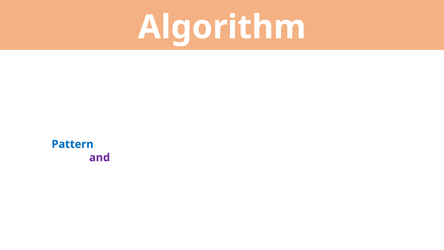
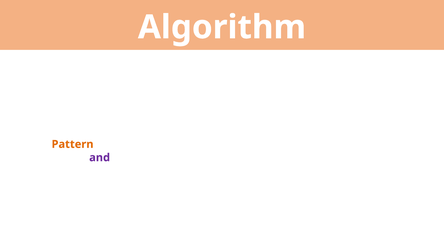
Pattern colour: blue -> orange
